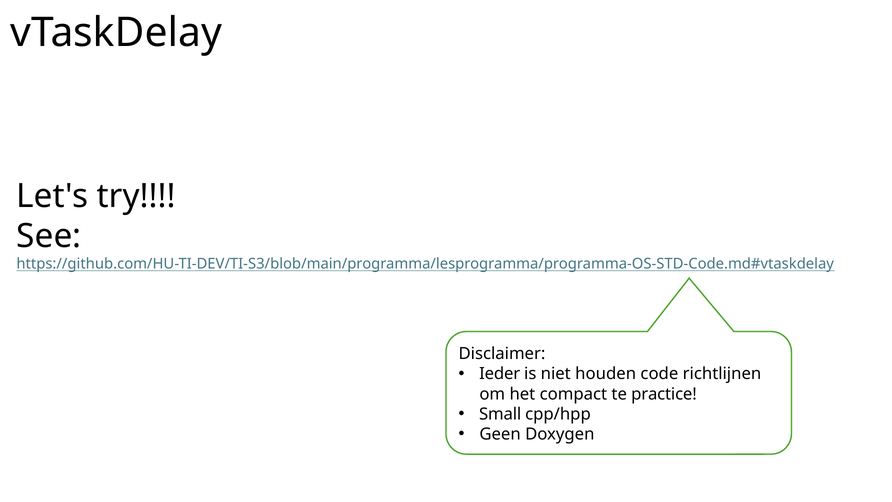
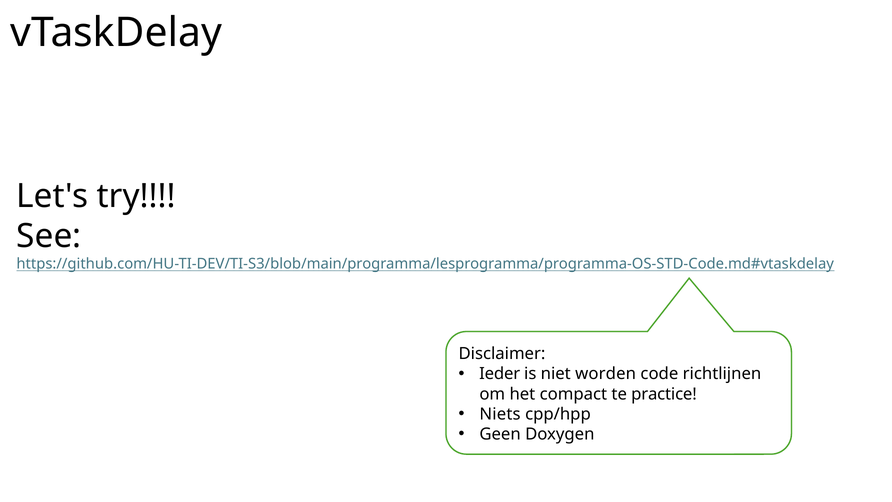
houden: houden -> worden
Small: Small -> Niets
